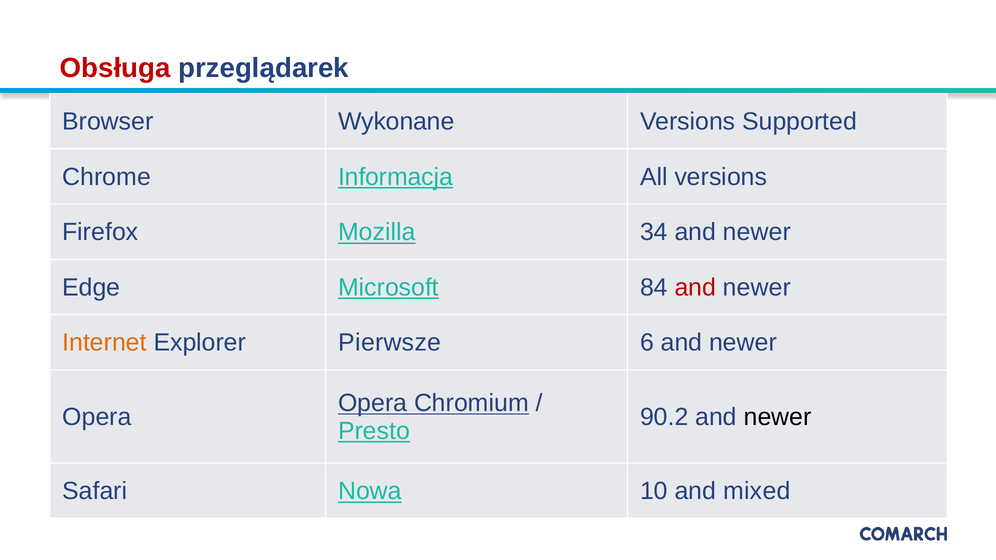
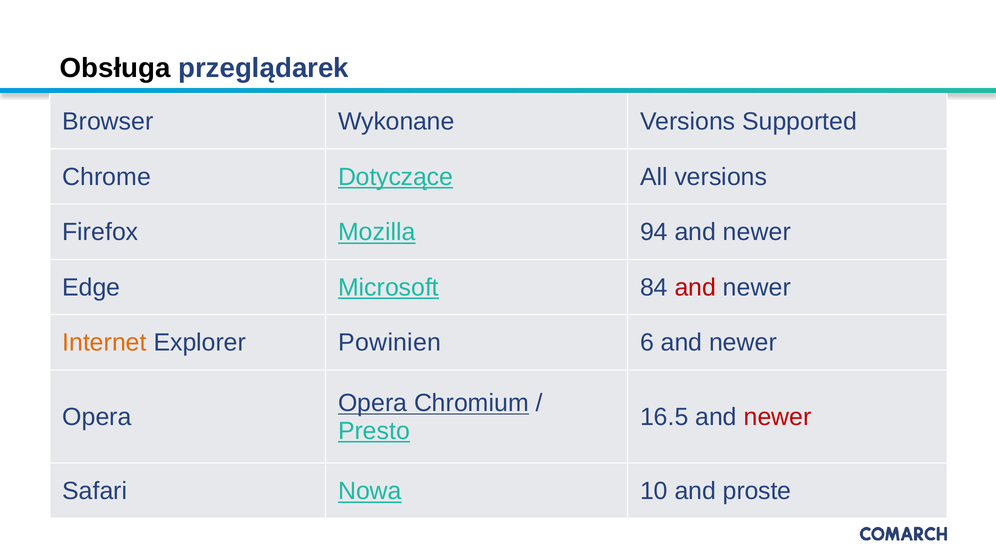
Obsługa colour: red -> black
Informacja: Informacja -> Dotyczące
34: 34 -> 94
Pierwsze: Pierwsze -> Powinien
90.2: 90.2 -> 16.5
newer at (778, 417) colour: black -> red
mixed: mixed -> proste
